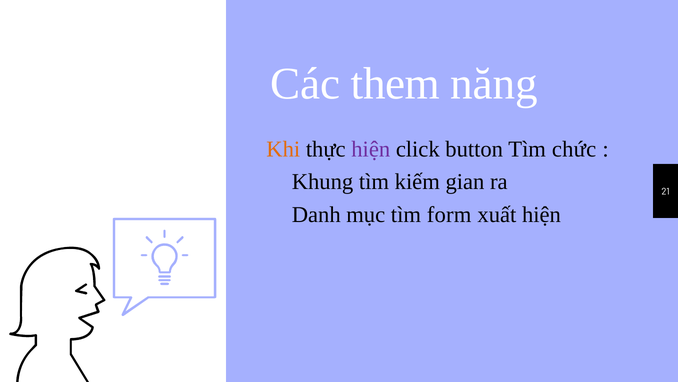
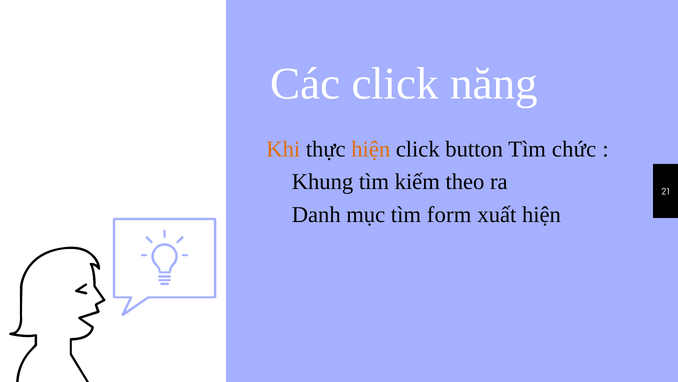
Các them: them -> click
hiện at (371, 149) colour: purple -> orange
gian: gian -> theo
